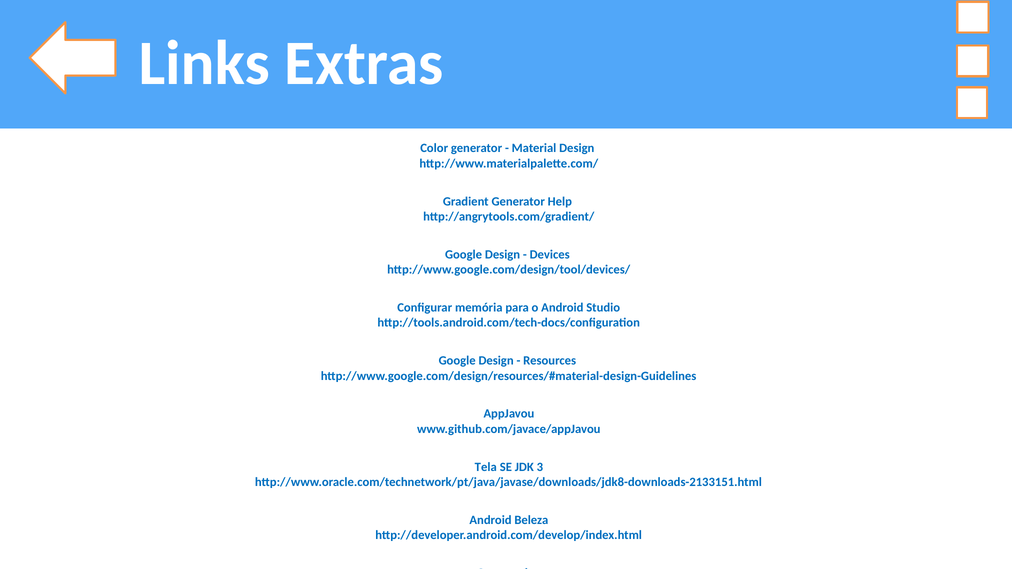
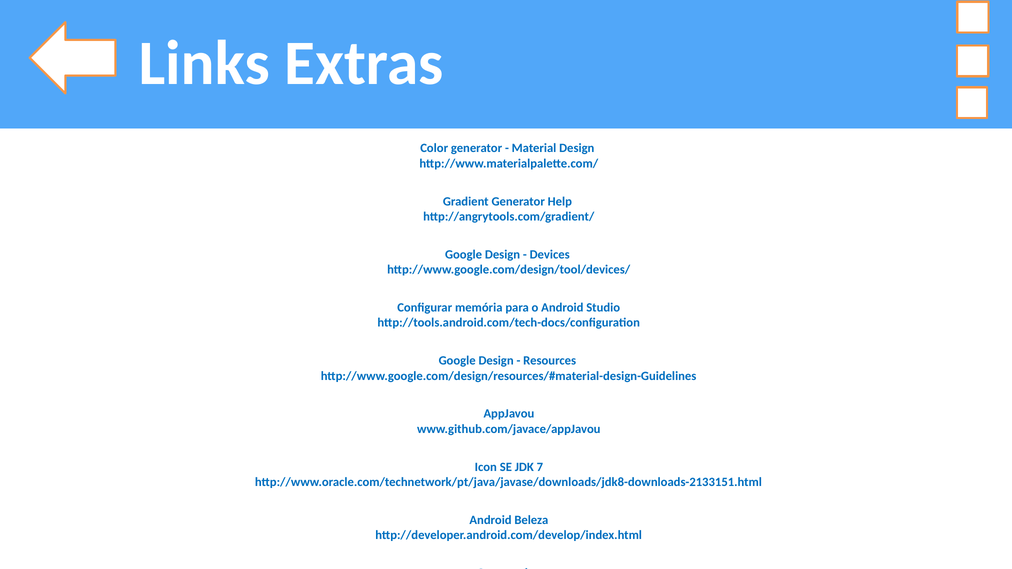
Tela: Tela -> Icon
3: 3 -> 7
